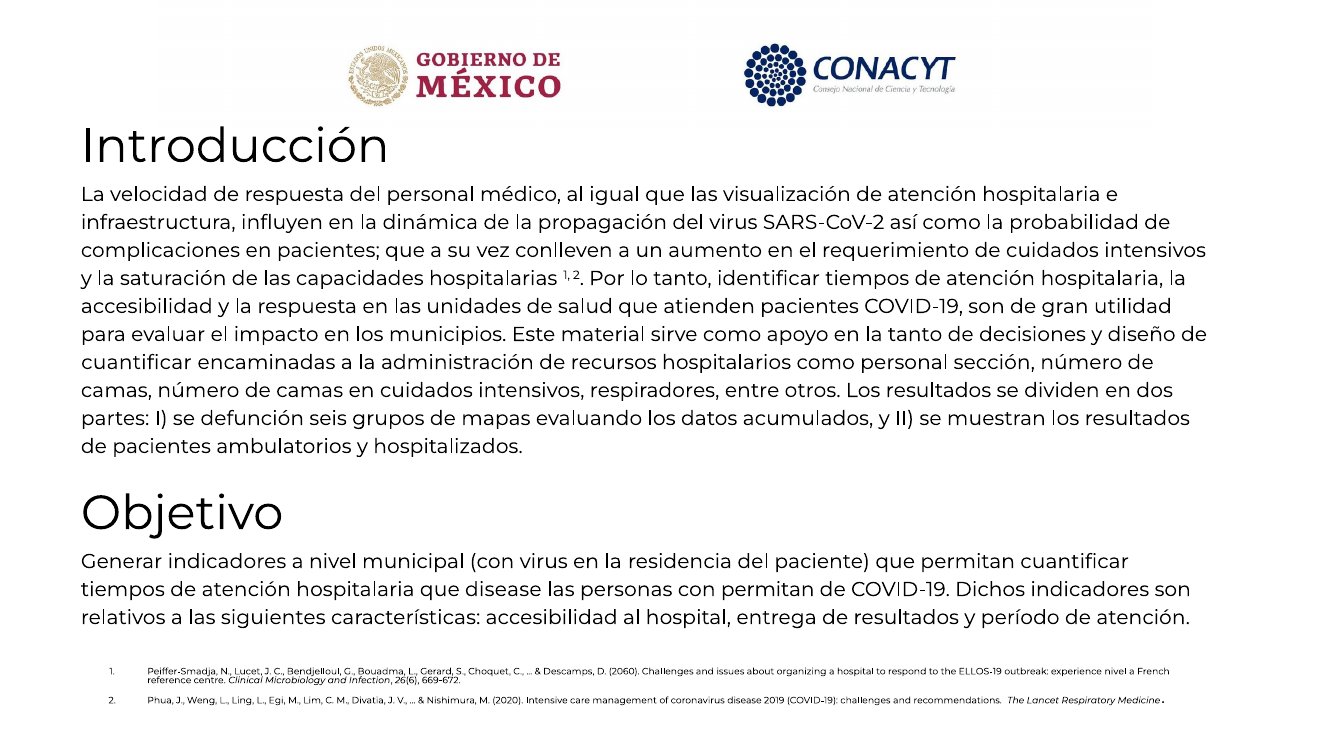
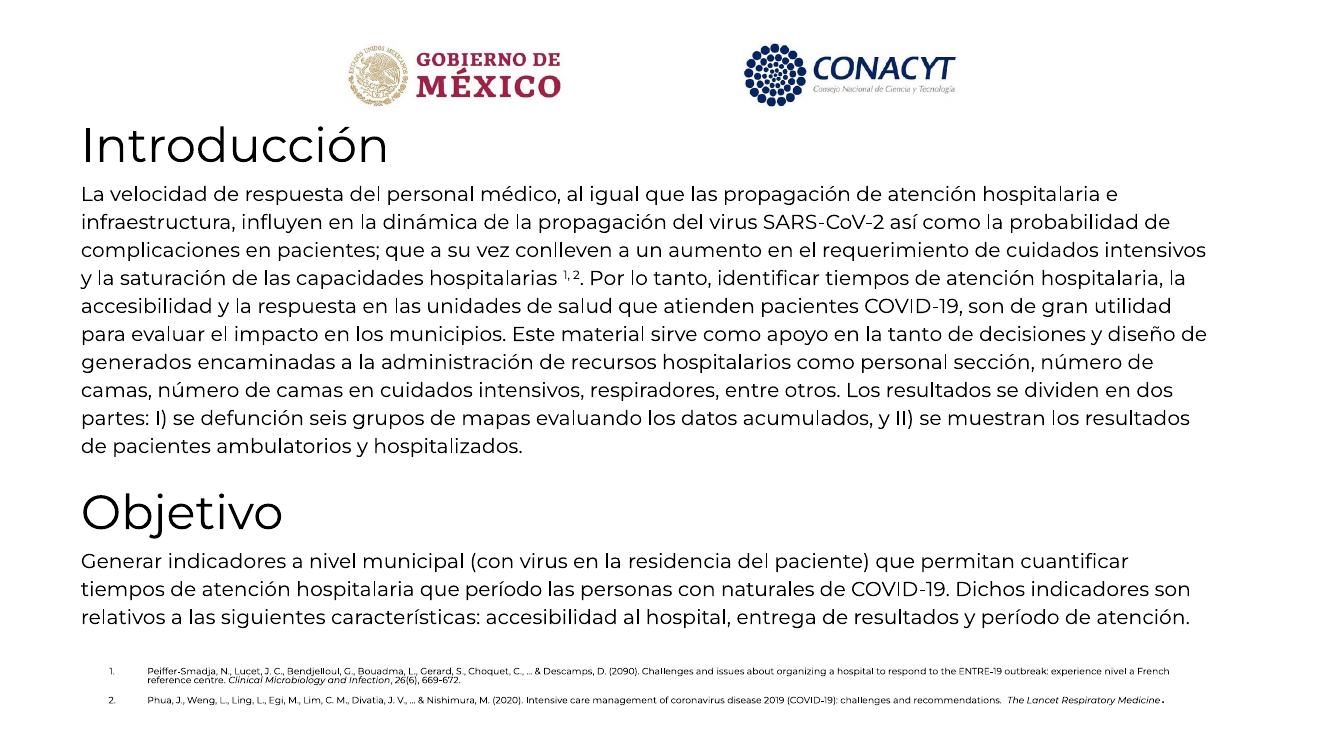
las visualización: visualización -> propagación
cuantificar at (136, 362): cuantificar -> generados
que disease: disease -> período
con permitan: permitan -> naturales
2060: 2060 -> 2090
ELLOS-19: ELLOS-19 -> ENTRE-19
